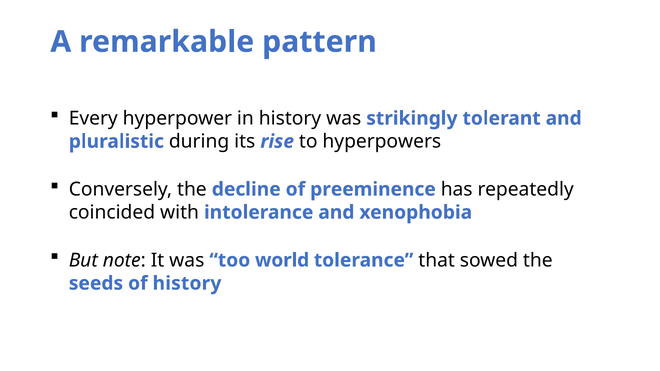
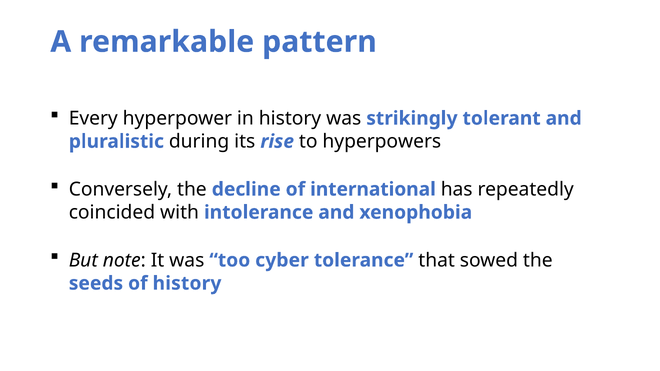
preeminence: preeminence -> international
world: world -> cyber
